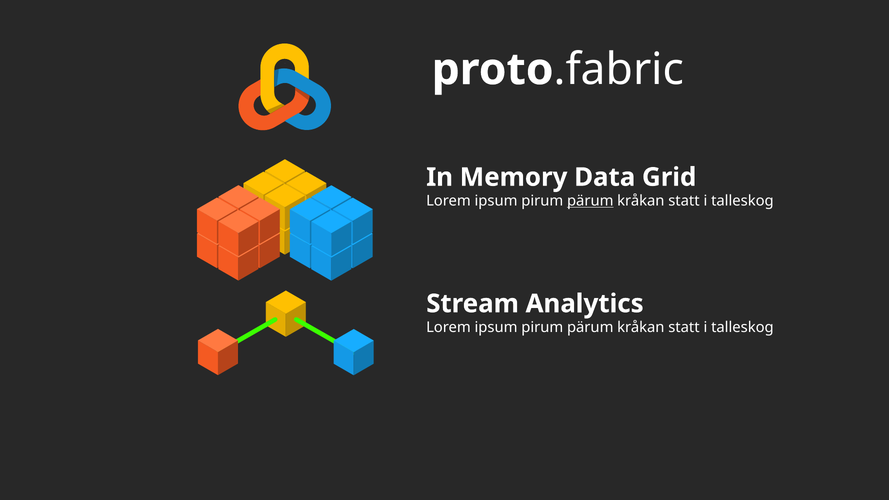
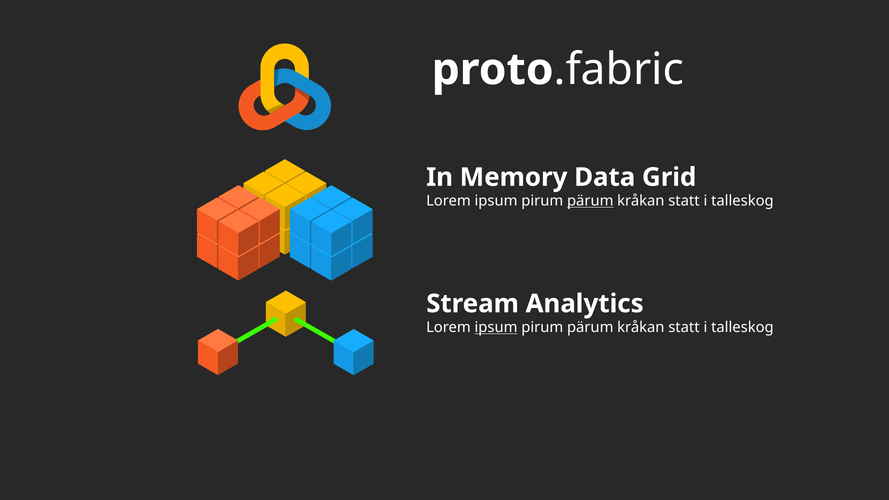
ipsum at (496, 327) underline: none -> present
